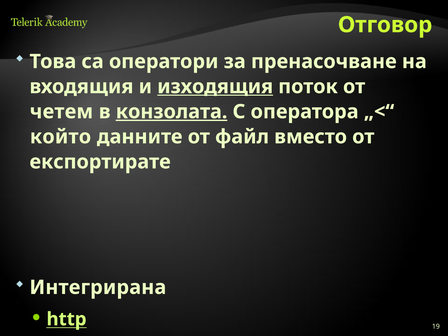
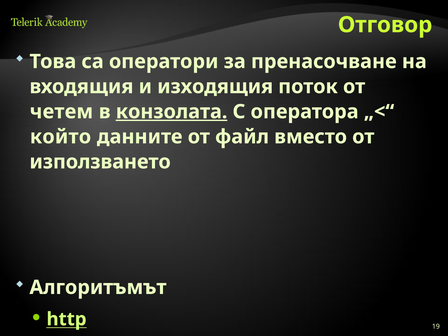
изходящия underline: present -> none
експортирате: експортирате -> използването
Интегрирана: Интегрирана -> Алгоритъмът
